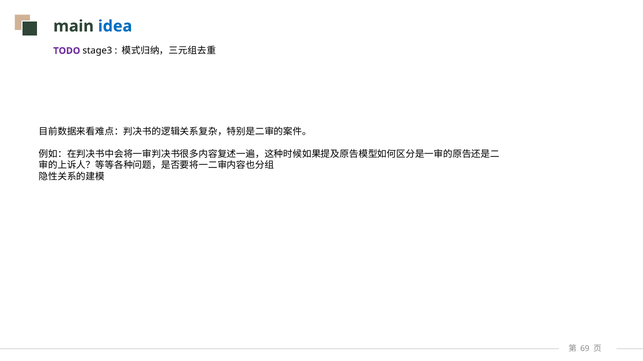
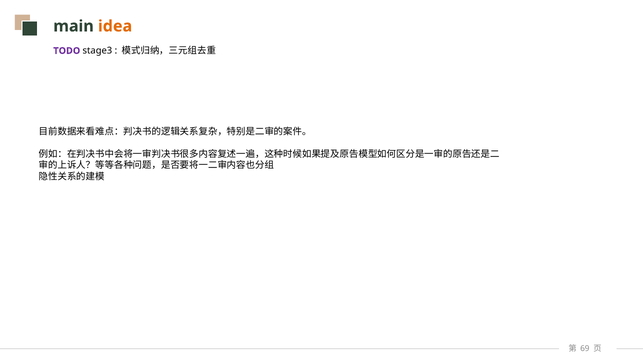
idea colour: blue -> orange
